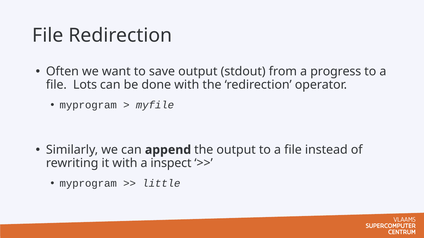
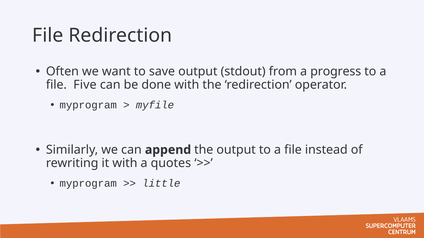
Lots: Lots -> Five
inspect: inspect -> quotes
